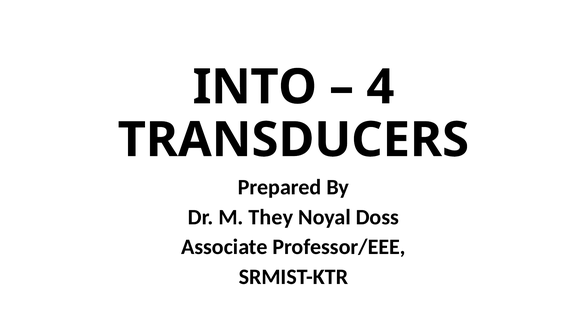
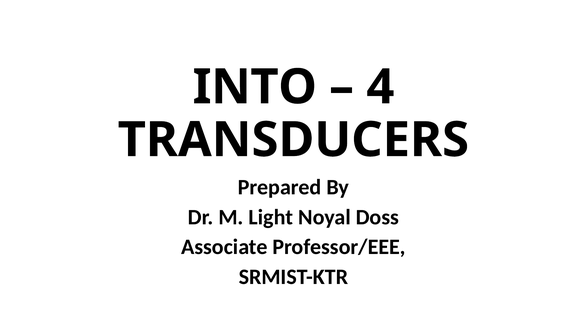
They: They -> Light
